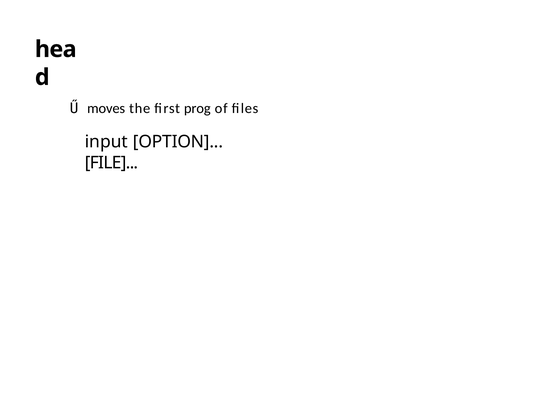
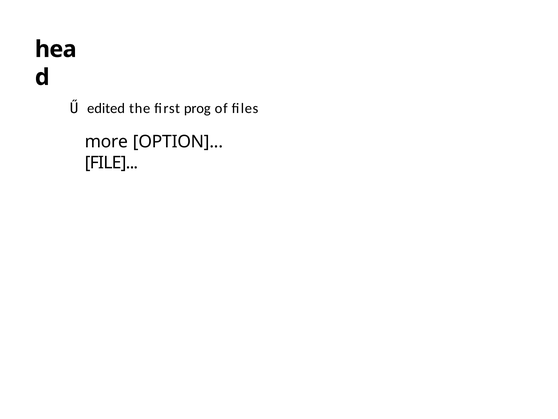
moves: moves -> edited
input: input -> more
